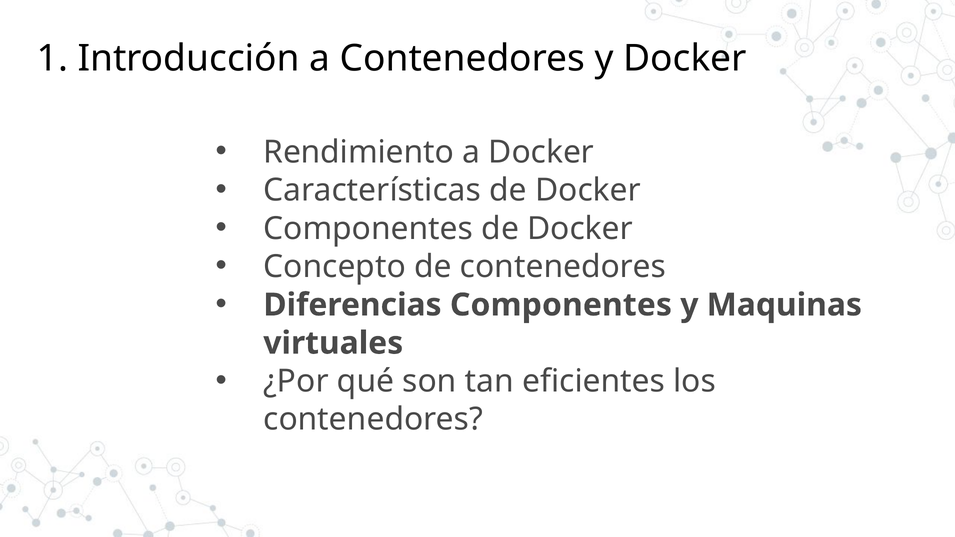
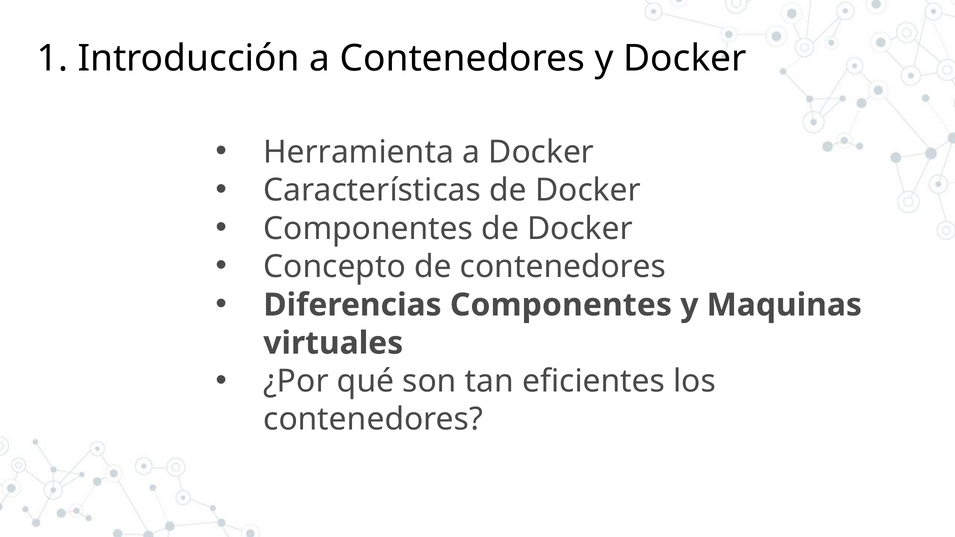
Rendimiento: Rendimiento -> Herramienta
